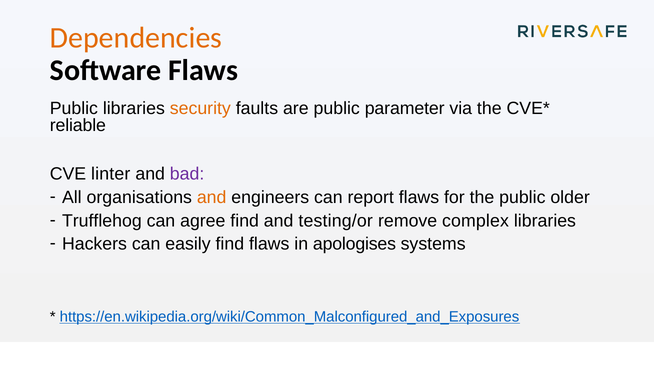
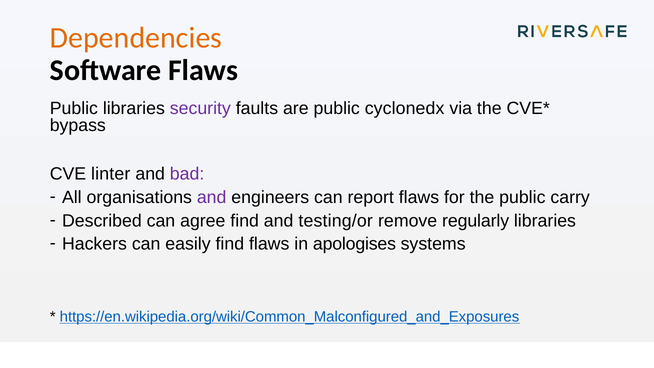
security colour: orange -> purple
parameter: parameter -> cyclonedx
reliable: reliable -> bypass
and at (212, 197) colour: orange -> purple
older: older -> carry
Trufflehog: Trufflehog -> Described
complex: complex -> regularly
